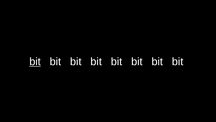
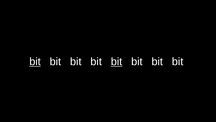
bit at (117, 61) underline: none -> present
